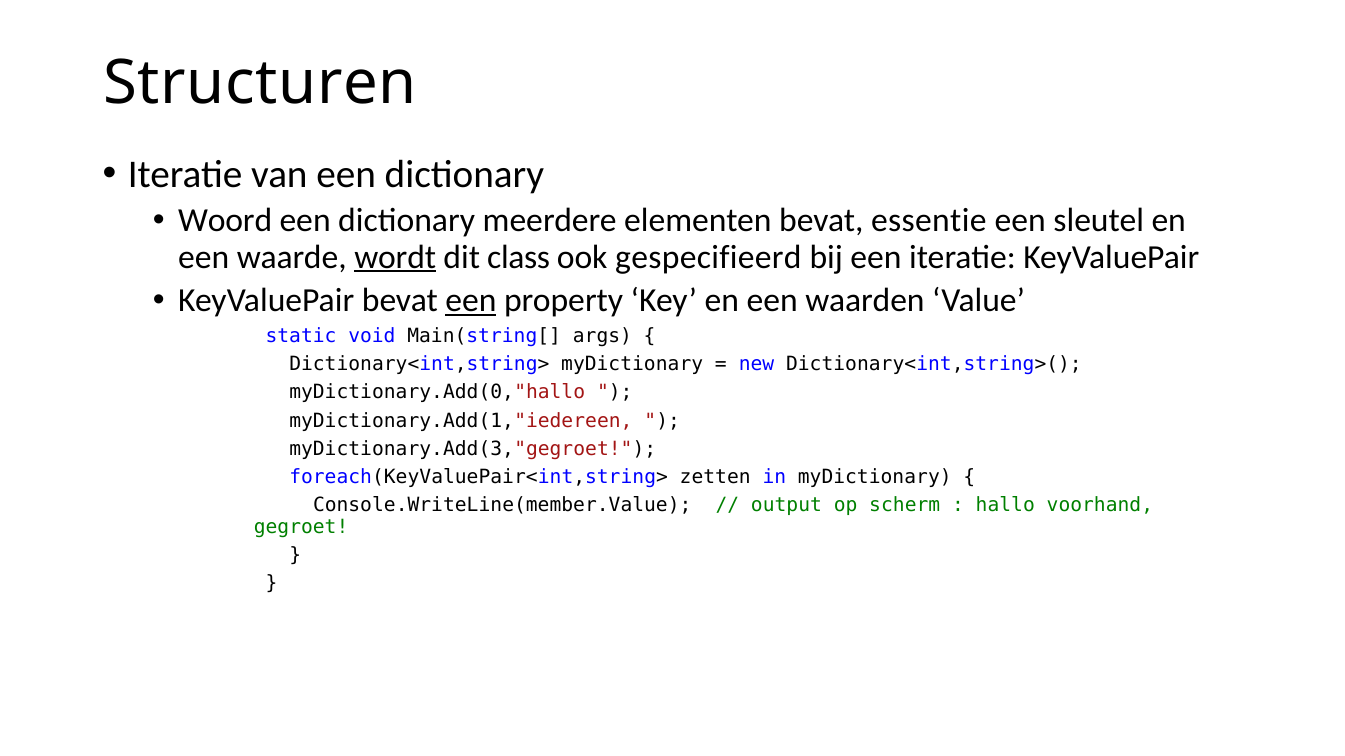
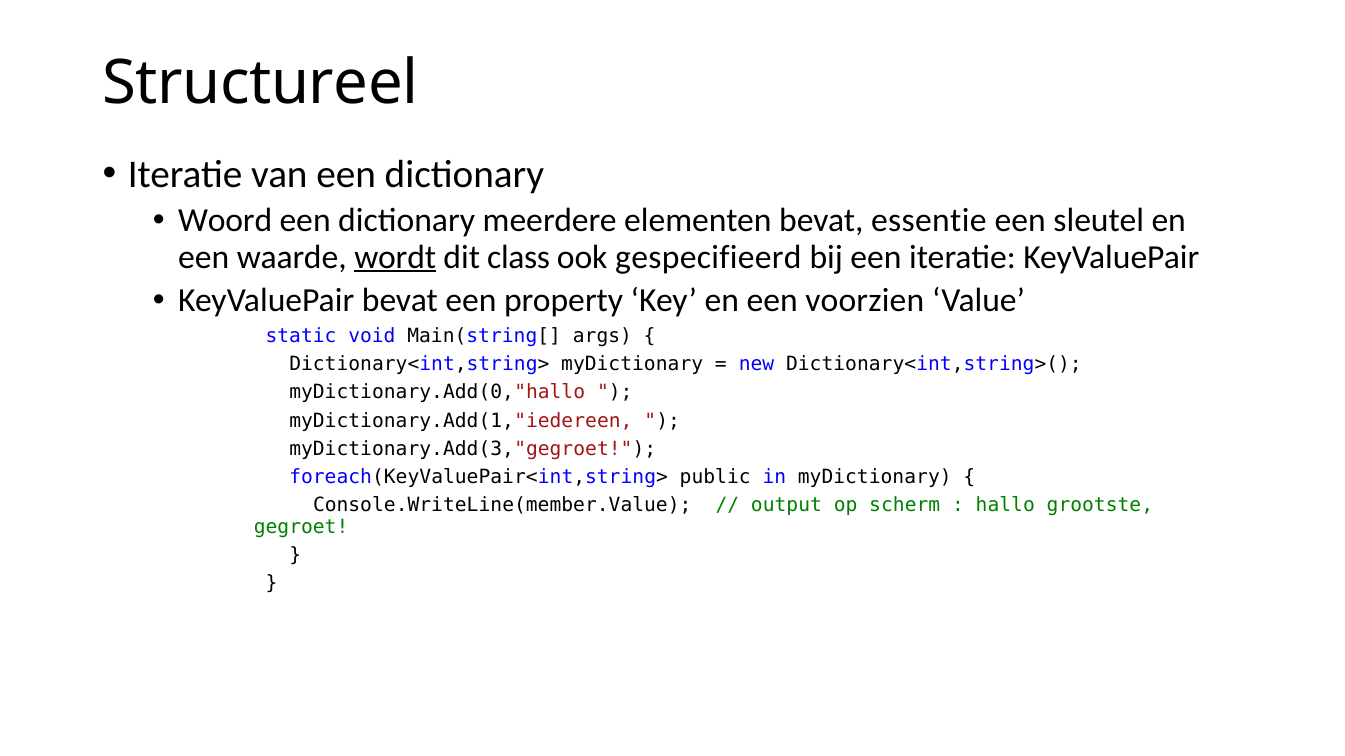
Structuren: Structuren -> Structureel
een at (471, 300) underline: present -> none
waarden: waarden -> voorzien
zetten: zetten -> public
voorhand: voorhand -> grootste
